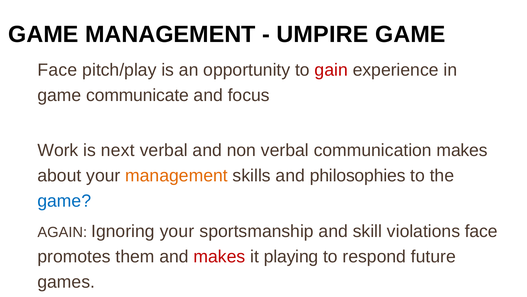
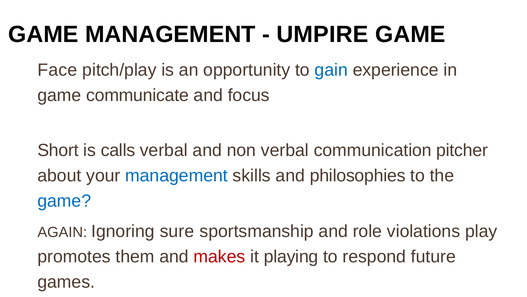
gain colour: red -> blue
Work: Work -> Short
next: next -> calls
communication makes: makes -> pitcher
management at (177, 175) colour: orange -> blue
Ignoring your: your -> sure
skill: skill -> role
violations face: face -> play
